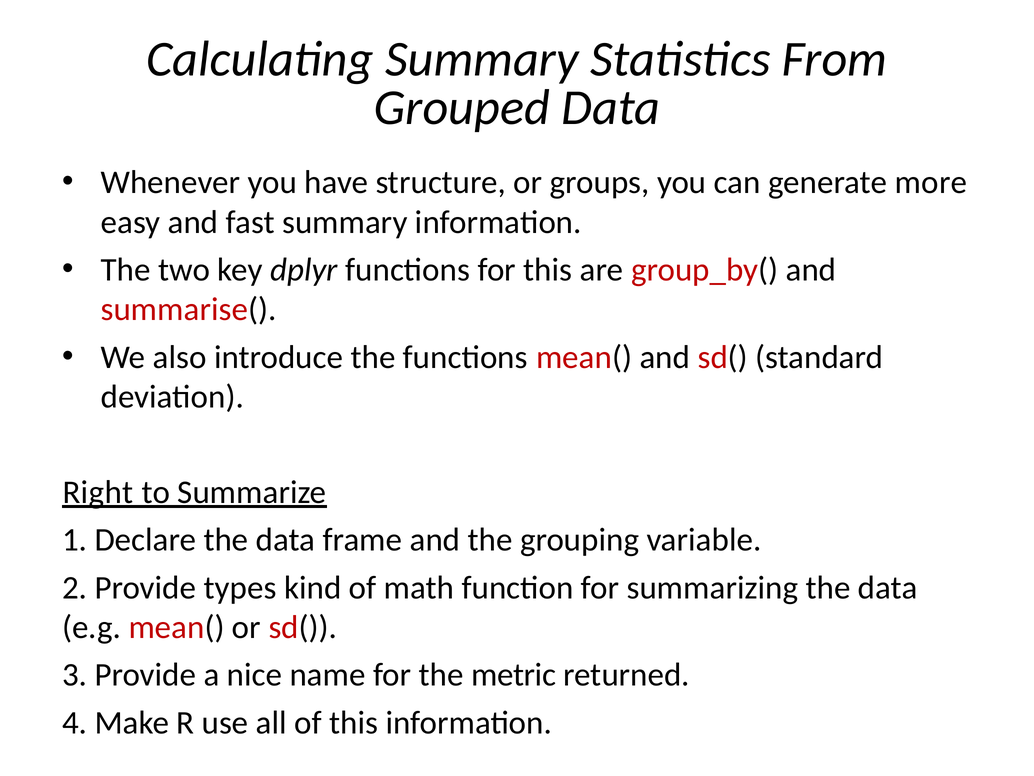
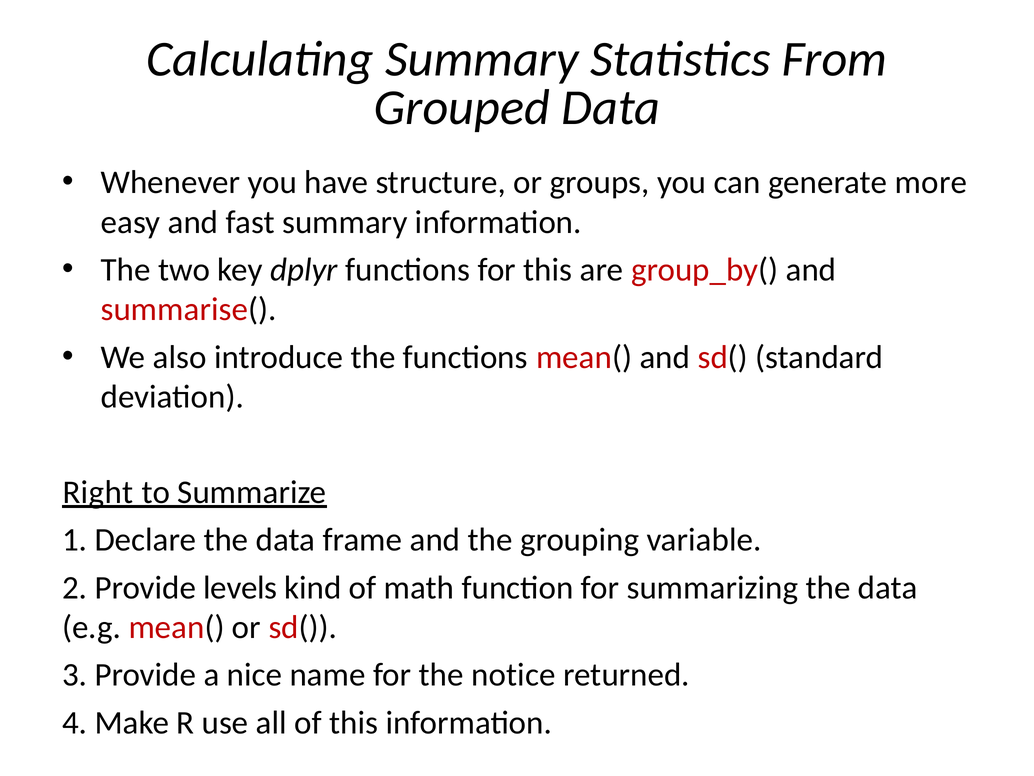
types: types -> levels
metric: metric -> notice
